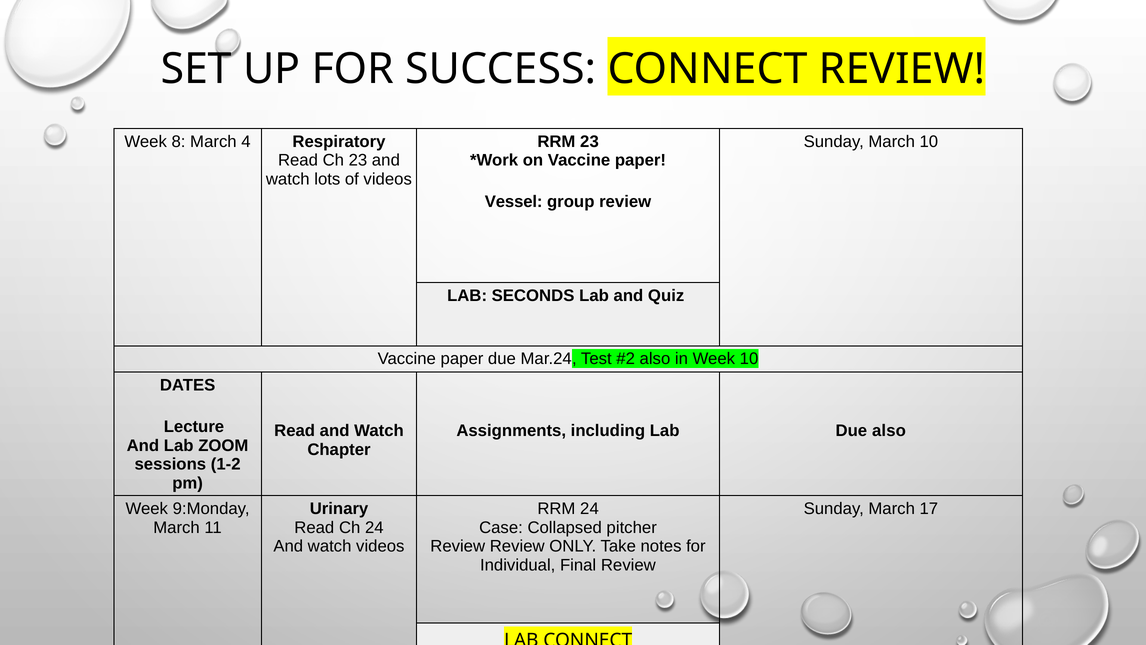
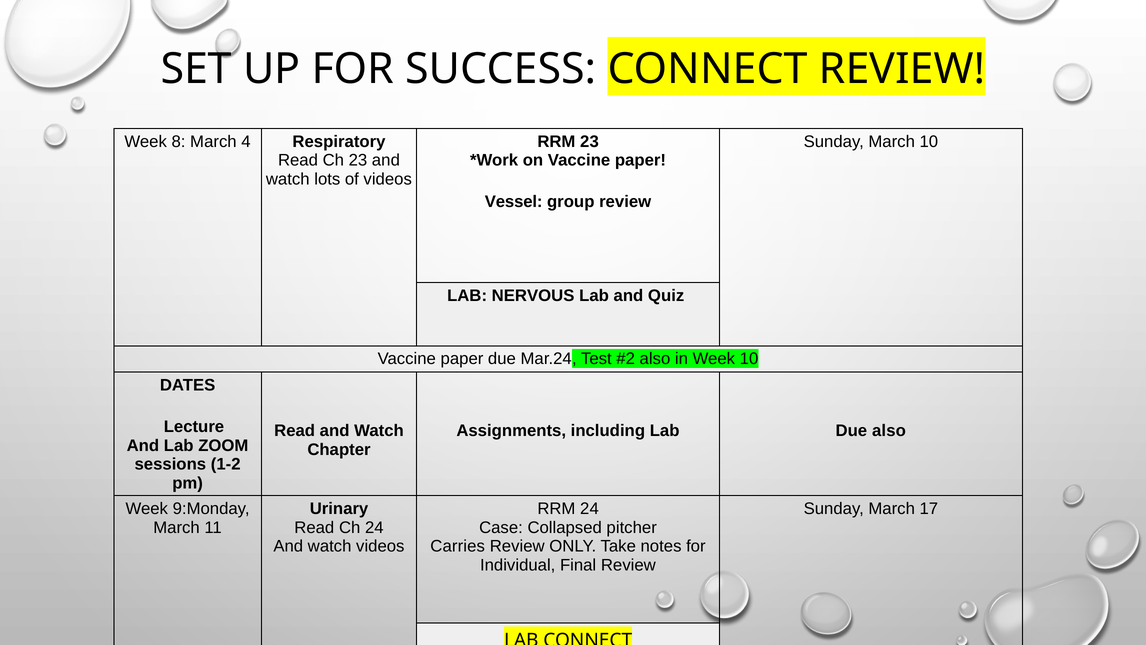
SECONDS: SECONDS -> NERVOUS
Review at (458, 546): Review -> Carries
